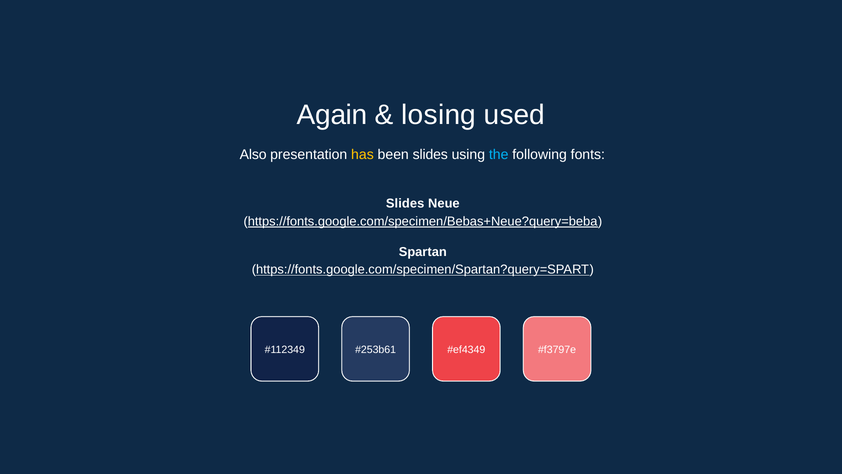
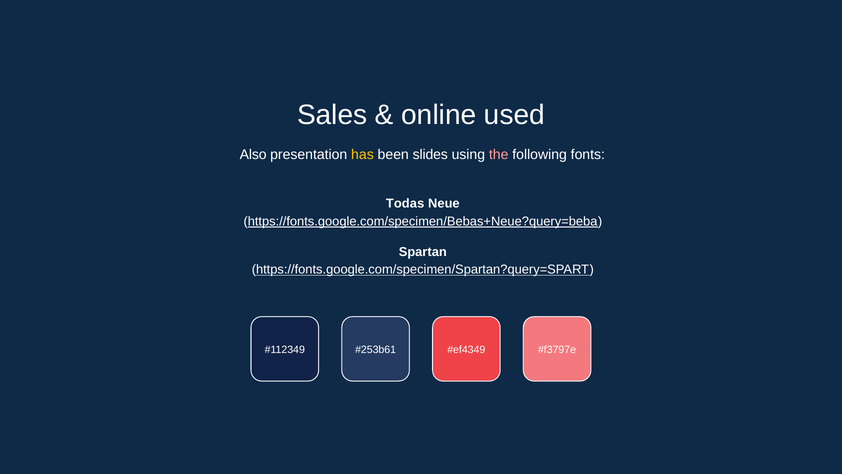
Again: Again -> Sales
losing: losing -> online
the colour: light blue -> pink
Slides at (405, 203): Slides -> Todas
